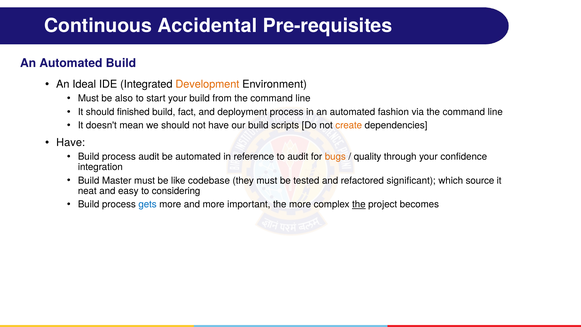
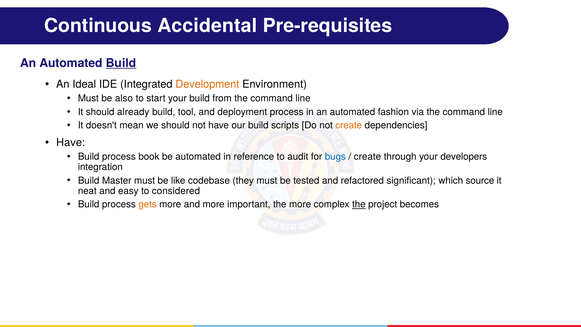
Build at (121, 63) underline: none -> present
finished: finished -> already
fact: fact -> tool
process audit: audit -> book
bugs colour: orange -> blue
quality at (368, 157): quality -> create
confidence: confidence -> developers
considering: considering -> considered
gets colour: blue -> orange
